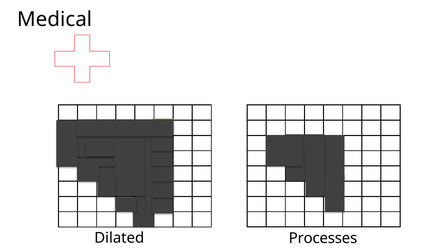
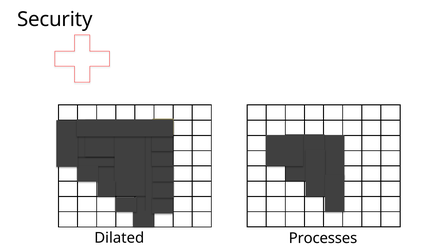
Medical: Medical -> Security
